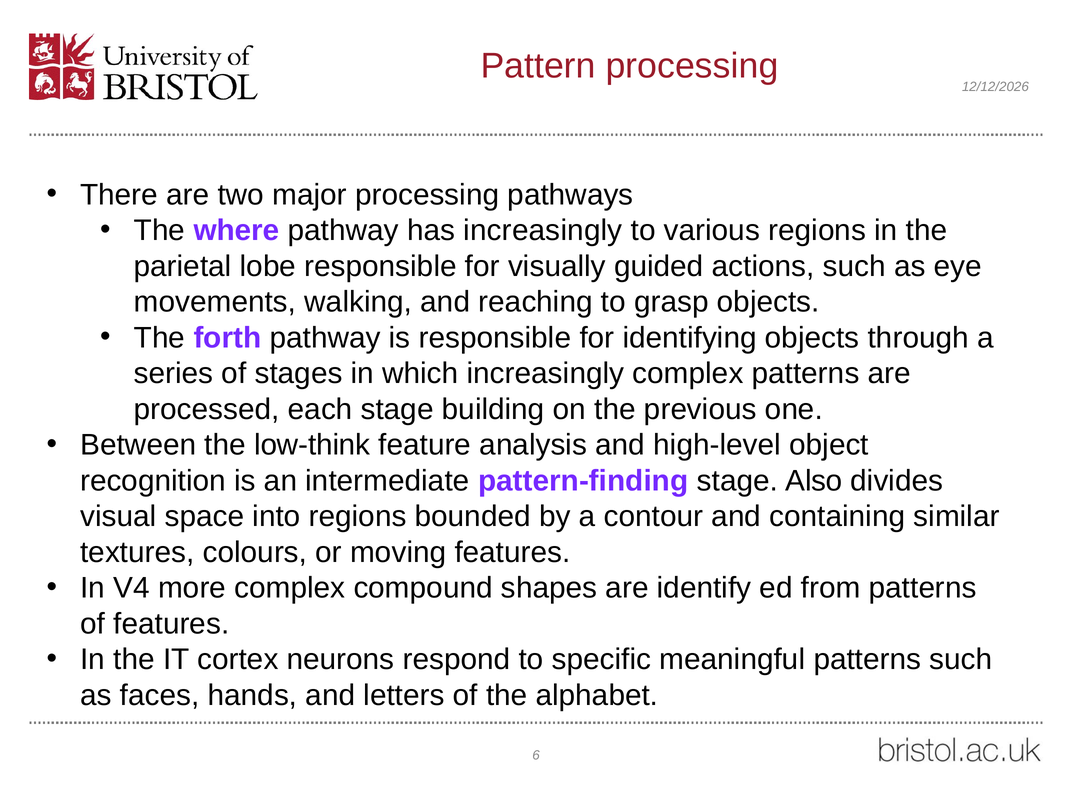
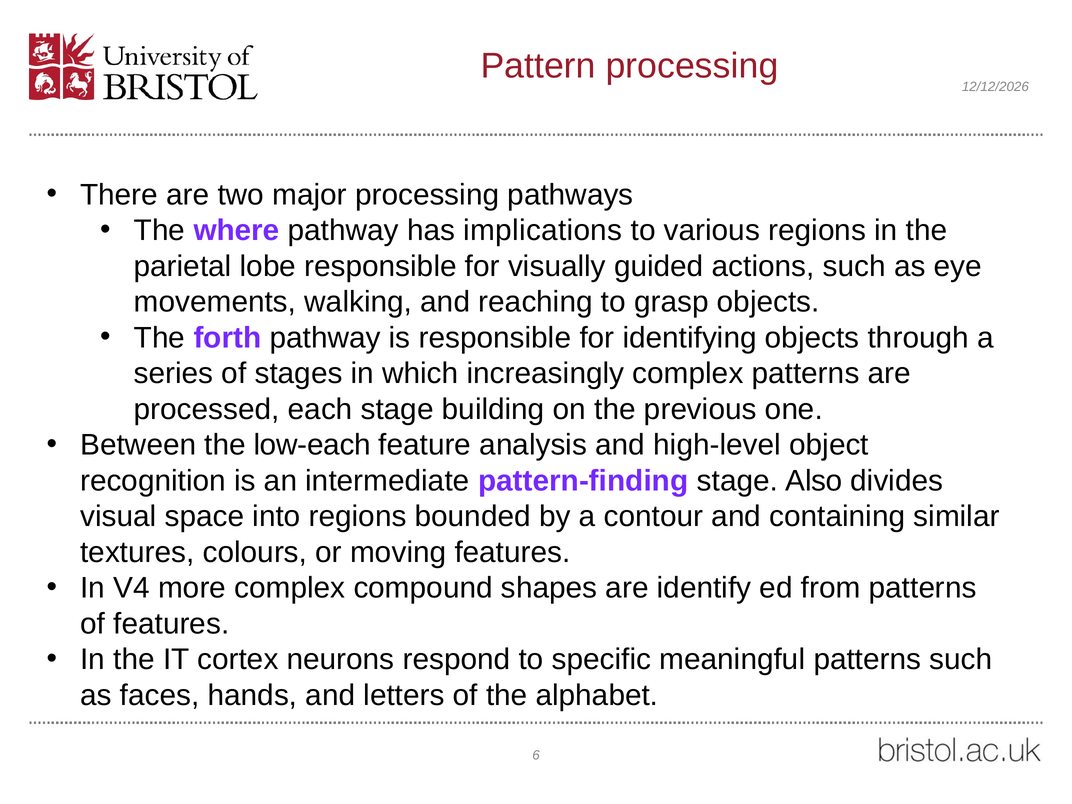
has increasingly: increasingly -> implications
low-think: low-think -> low-each
